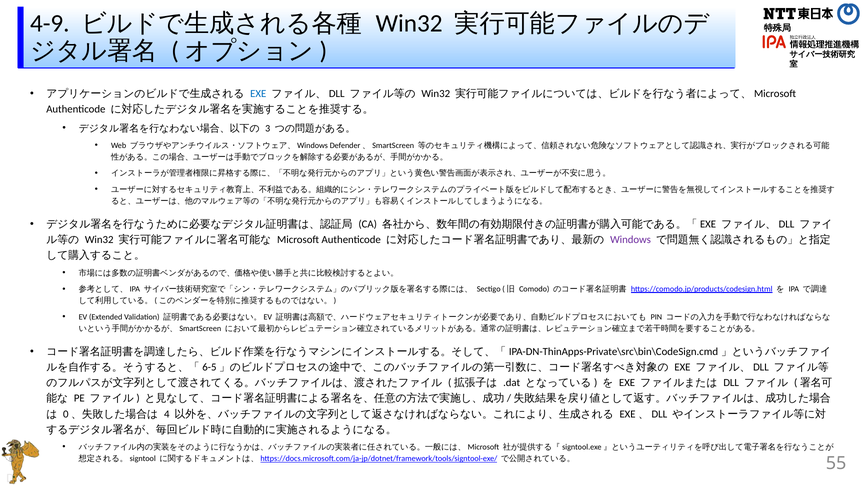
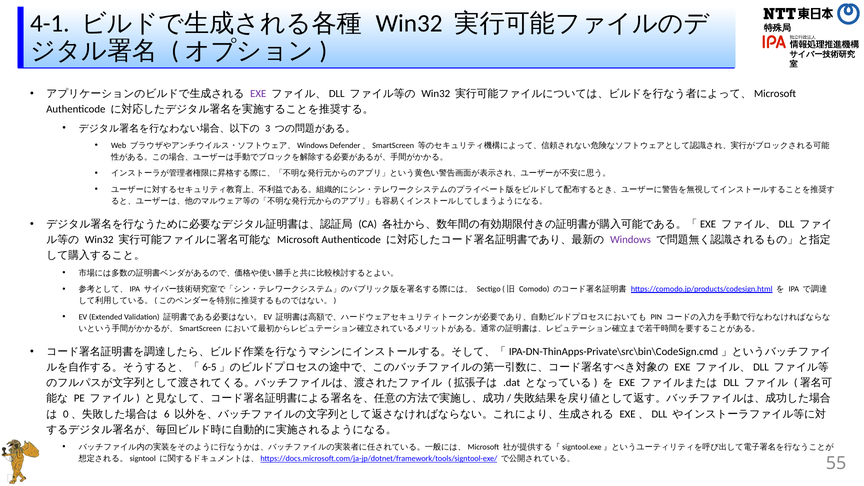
4-9: 4-9 -> 4-1
EXE at (258, 94) colour: blue -> purple
4: 4 -> 6
